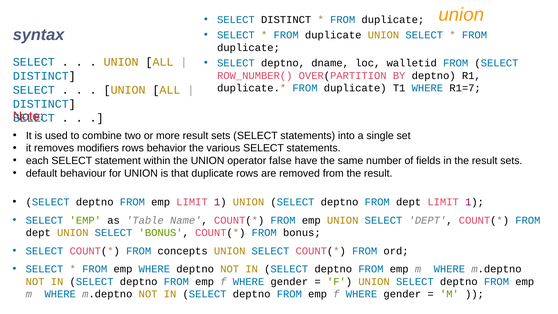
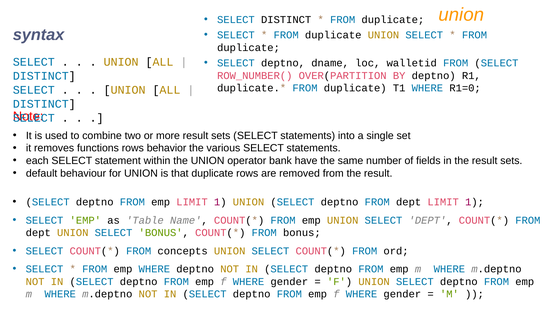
R1=7: R1=7 -> R1=0
modifiers: modifiers -> functions
false: false -> bank
